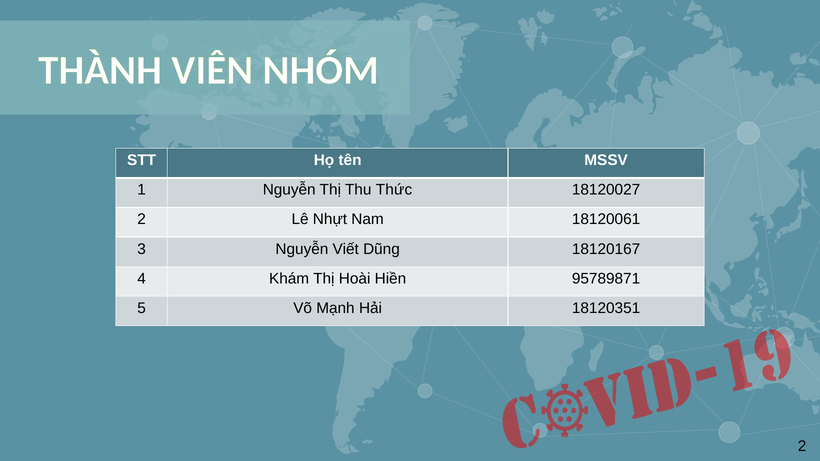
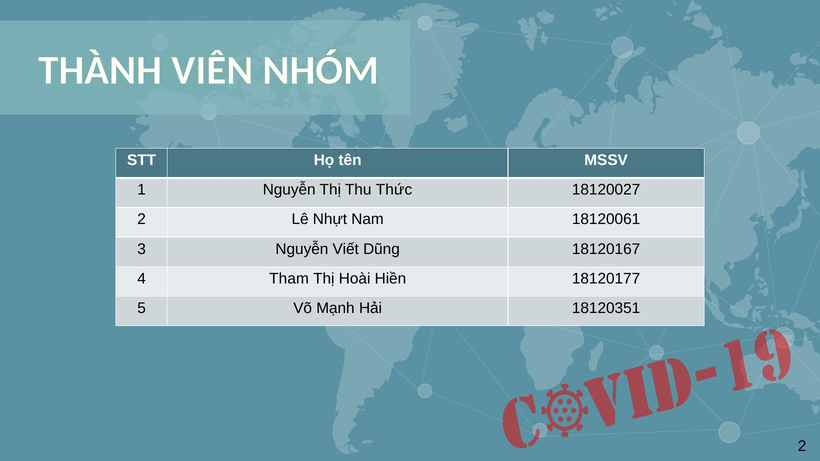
Khám: Khám -> Tham
95789871: 95789871 -> 18120177
